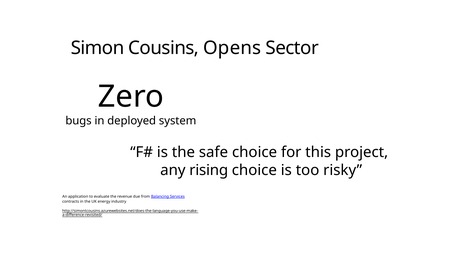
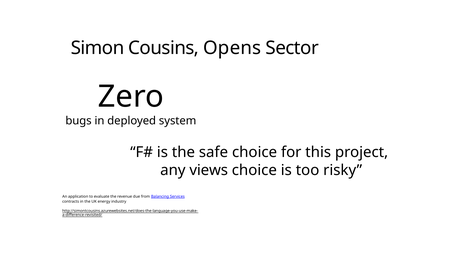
rising: rising -> views
